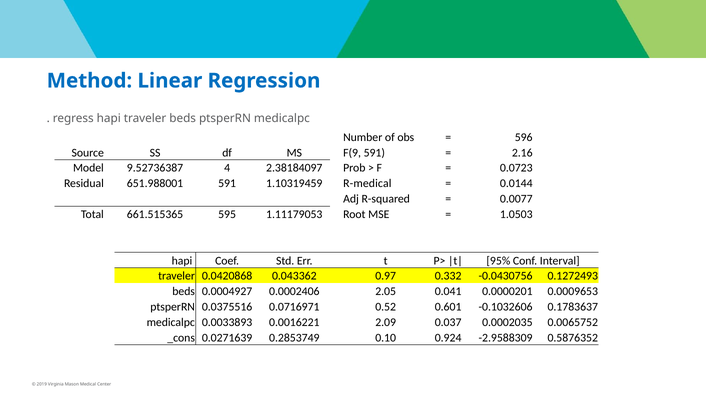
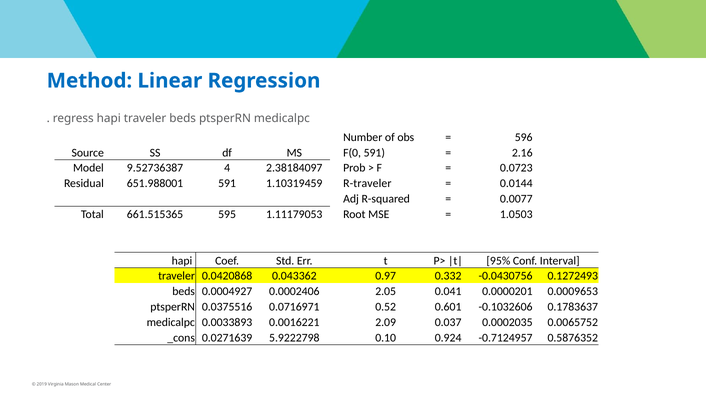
F(9: F(9 -> F(0
R-medical: R-medical -> R-traveler
0.2853749: 0.2853749 -> 5.9222798
-2.9588309: -2.9588309 -> -0.7124957
